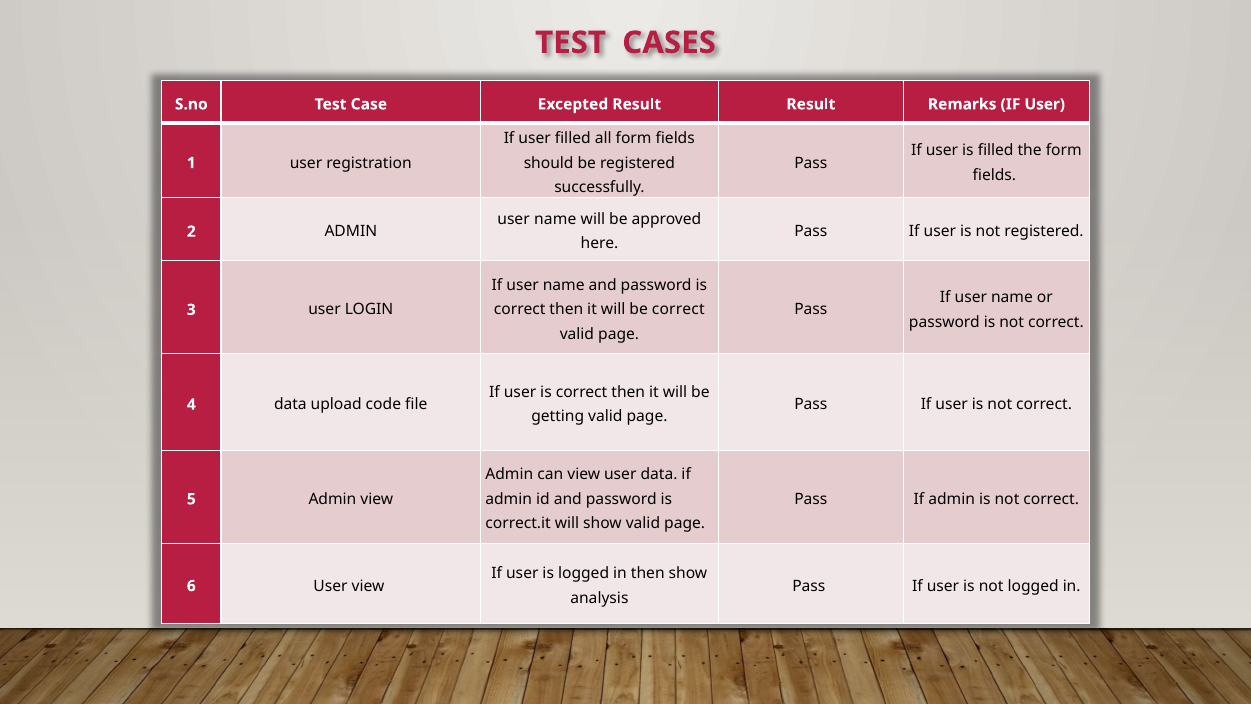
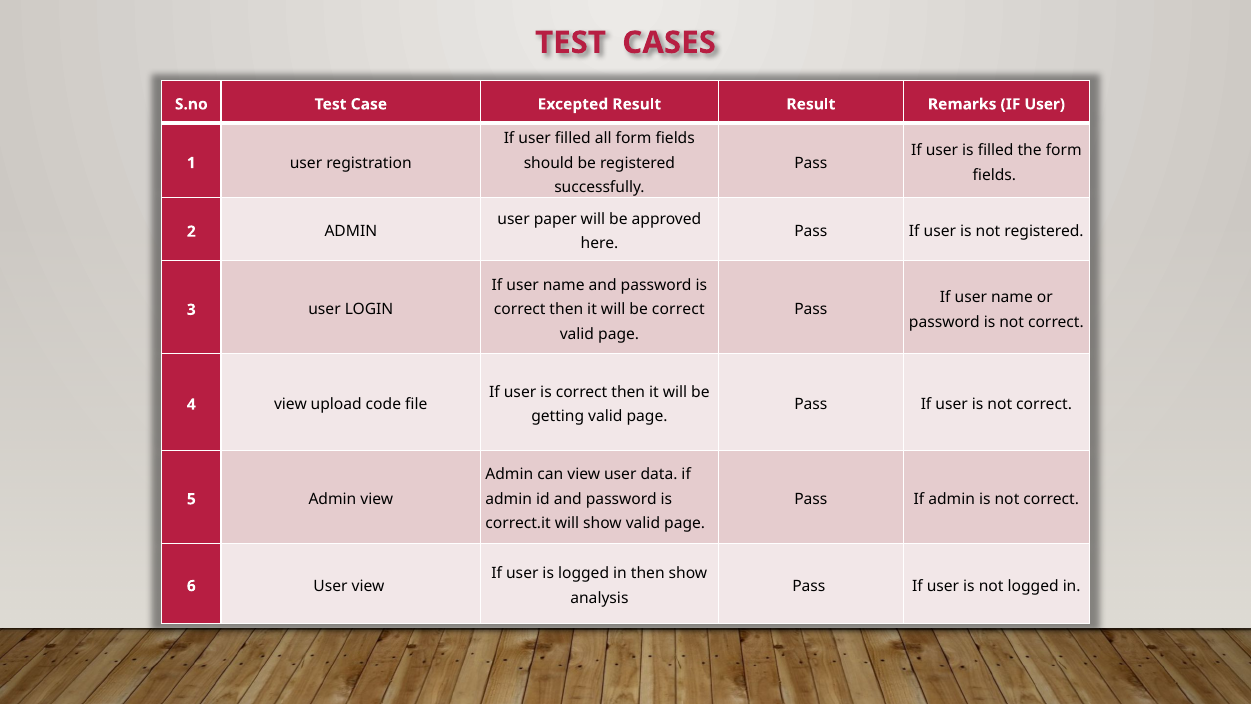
name at (555, 219): name -> paper
4 data: data -> view
